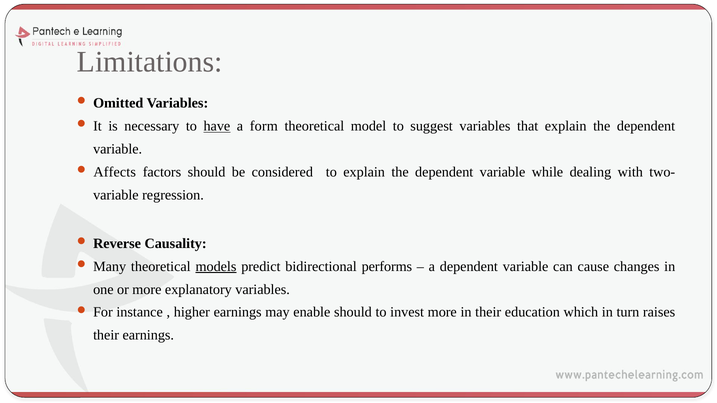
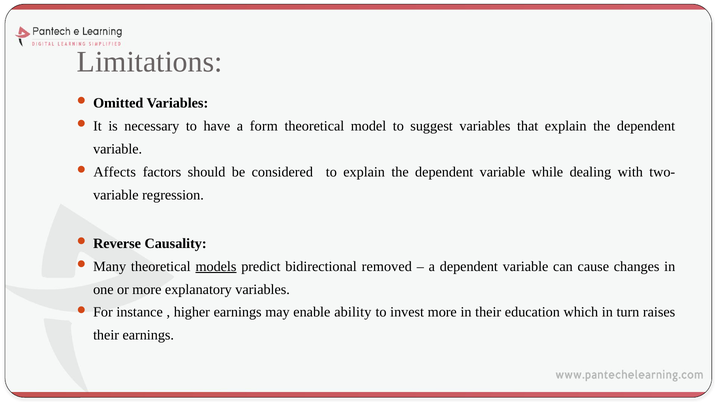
have underline: present -> none
performs: performs -> removed
enable should: should -> ability
